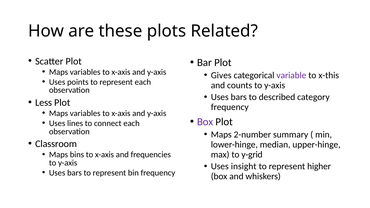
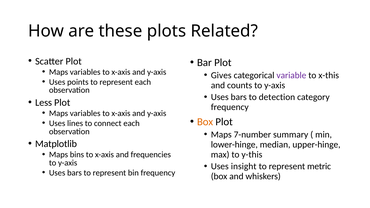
described: described -> detection
Box at (205, 122) colour: purple -> orange
2-number: 2-number -> 7-number
Classroom: Classroom -> Matplotlib
y-grid: y-grid -> y-this
higher: higher -> metric
